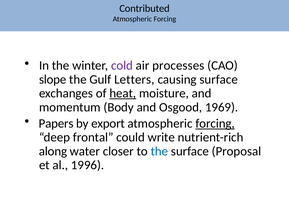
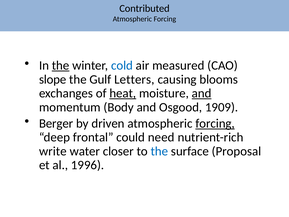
the at (61, 65) underline: none -> present
cold colour: purple -> blue
processes: processes -> measured
causing surface: surface -> blooms
and at (202, 93) underline: none -> present
1969: 1969 -> 1909
Papers: Papers -> Berger
export: export -> driven
write: write -> need
along: along -> write
